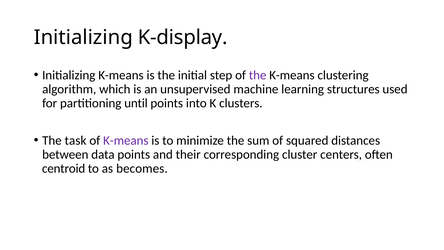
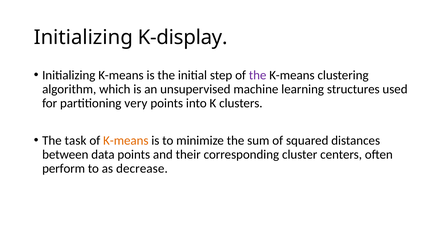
until: until -> very
K-means at (126, 140) colour: purple -> orange
centroid: centroid -> perform
becomes: becomes -> decrease
